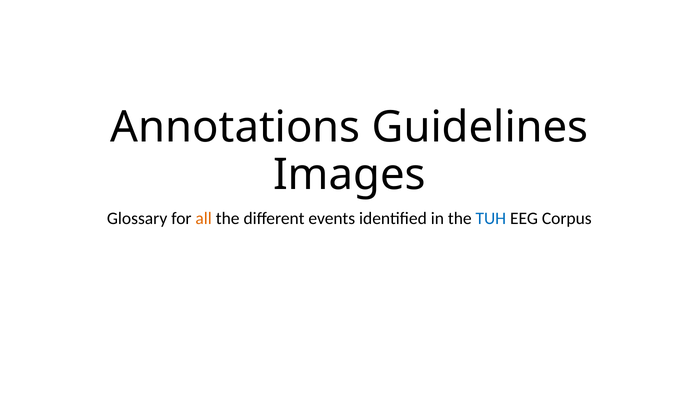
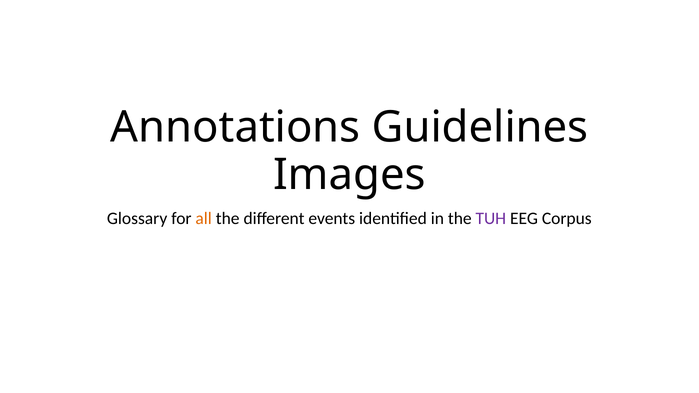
TUH colour: blue -> purple
